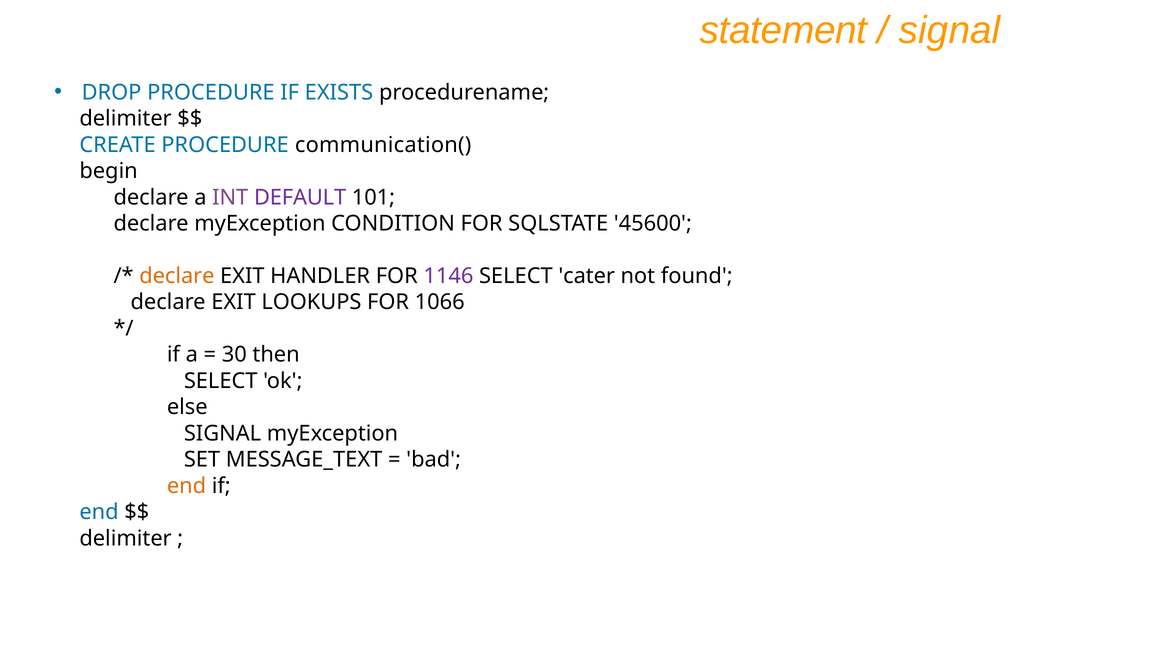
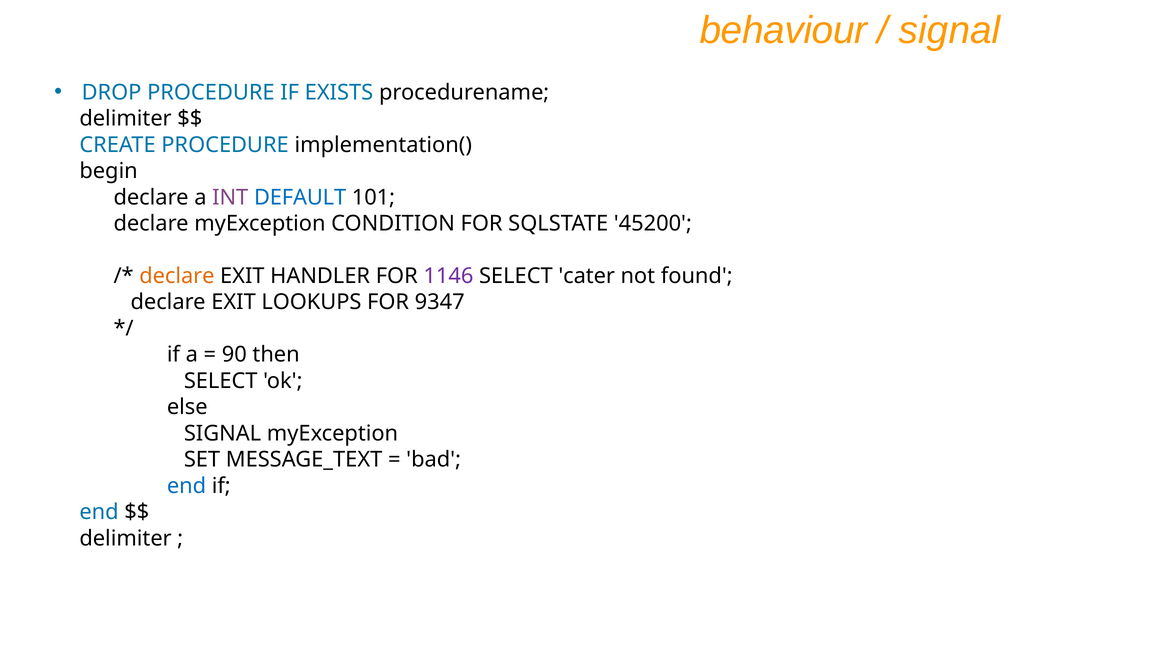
statement: statement -> behaviour
communication(: communication( -> implementation(
DEFAULT colour: purple -> blue
45600: 45600 -> 45200
1066: 1066 -> 9347
30: 30 -> 90
end at (186, 486) colour: orange -> blue
